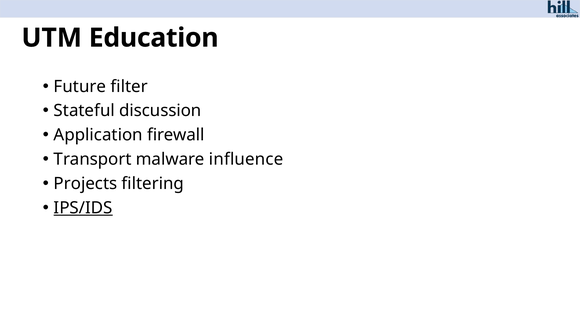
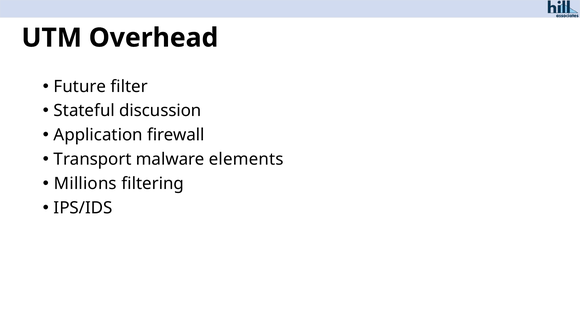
Education: Education -> Overhead
influence: influence -> elements
Projects: Projects -> Millions
IPS/IDS underline: present -> none
